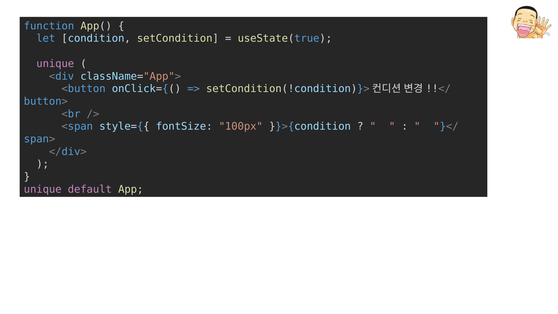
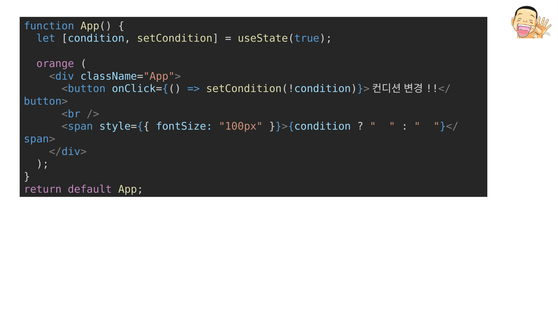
unique at (55, 64): unique -> orange
unique at (43, 189): unique -> return
